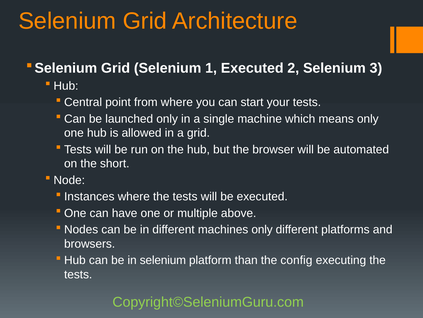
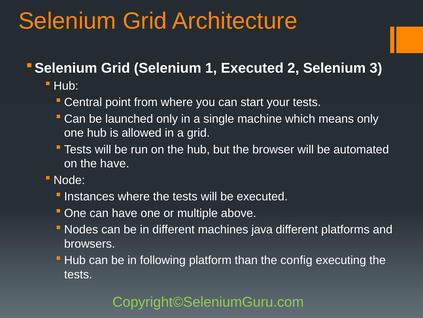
the short: short -> have
machines only: only -> java
in selenium: selenium -> following
